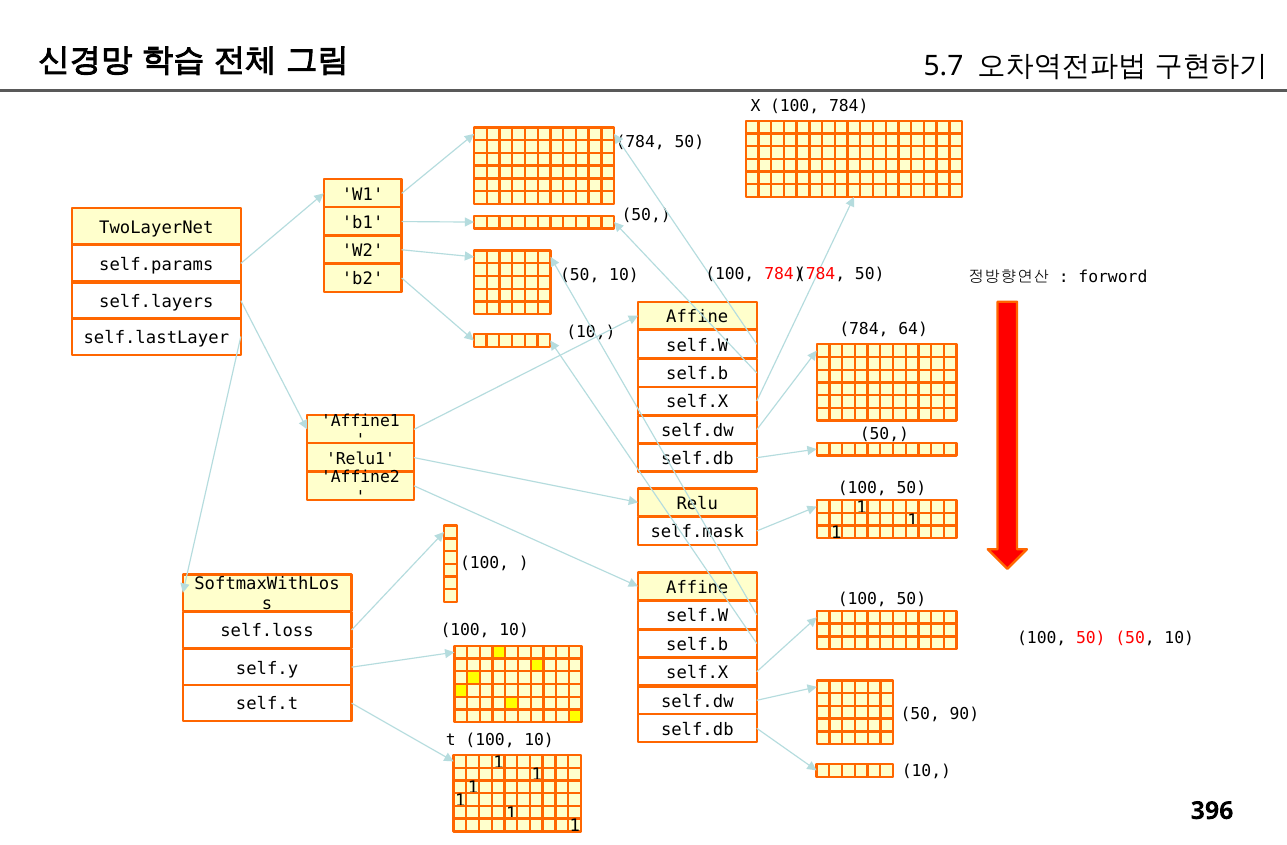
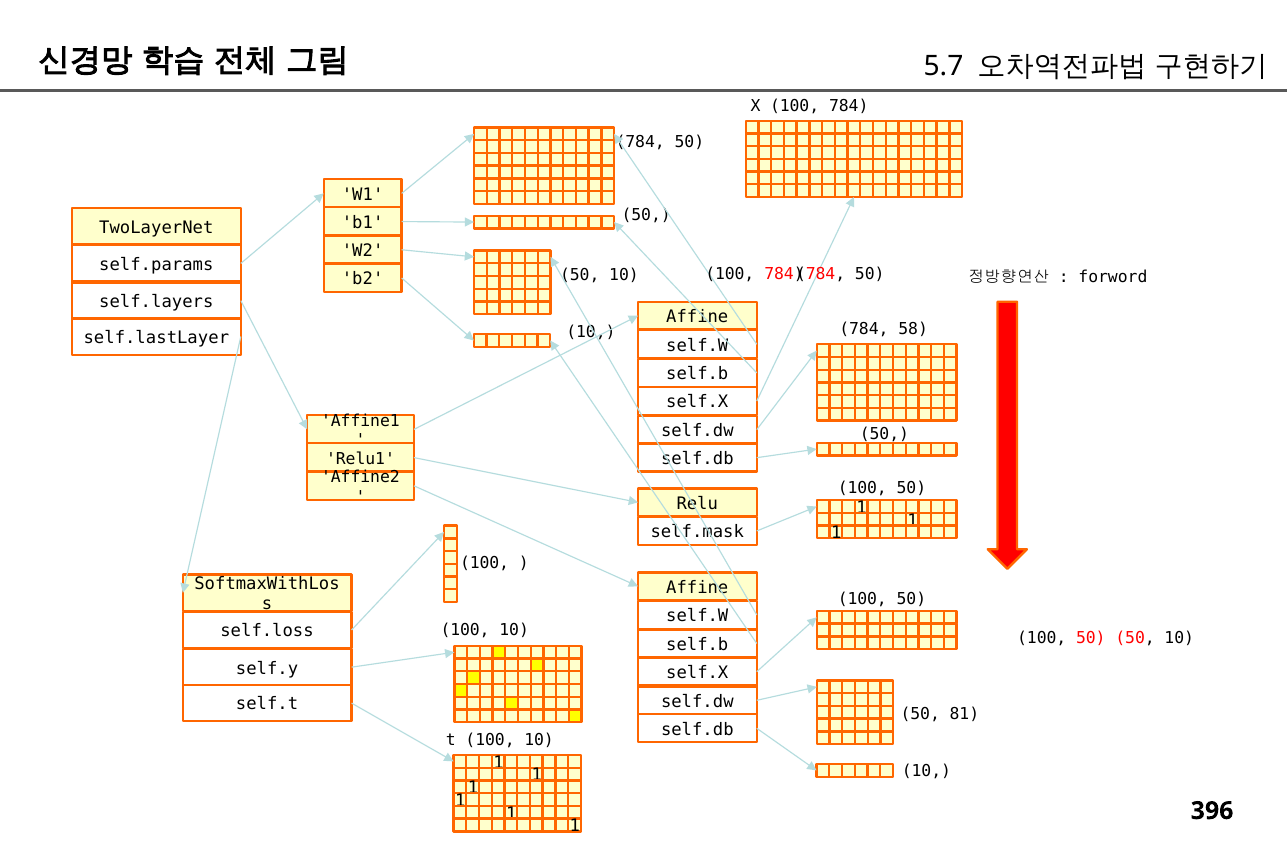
64: 64 -> 58
90: 90 -> 81
